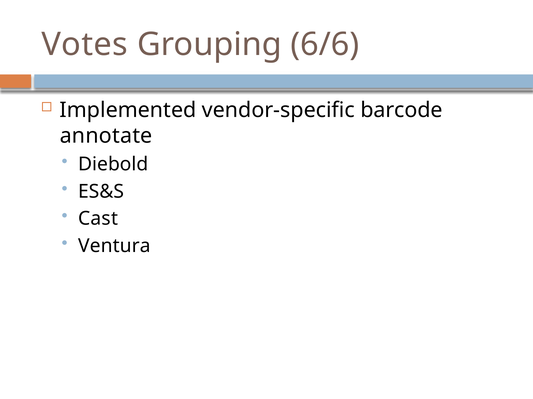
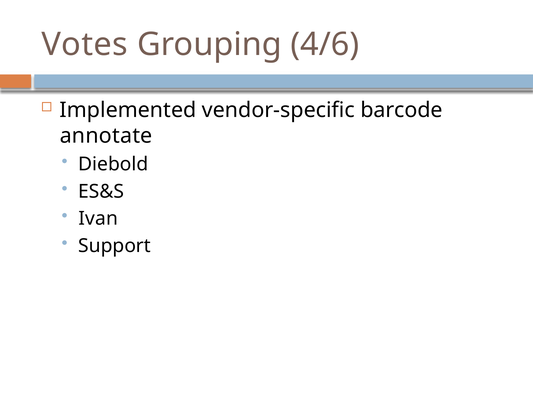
6/6: 6/6 -> 4/6
Cast: Cast -> Ivan
Ventura: Ventura -> Support
